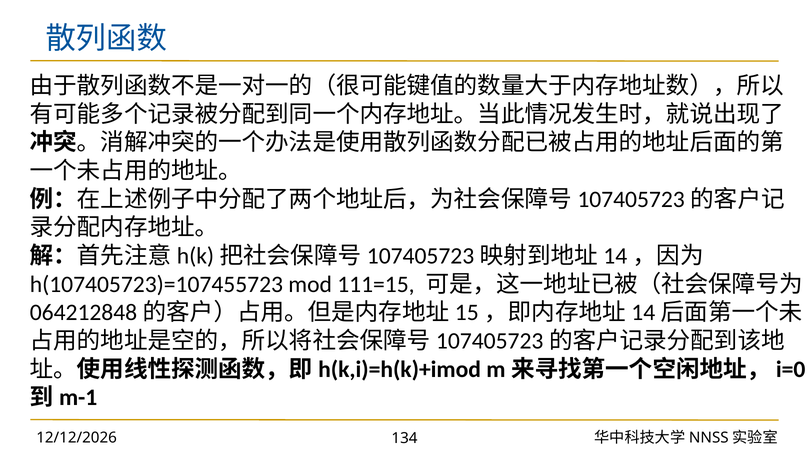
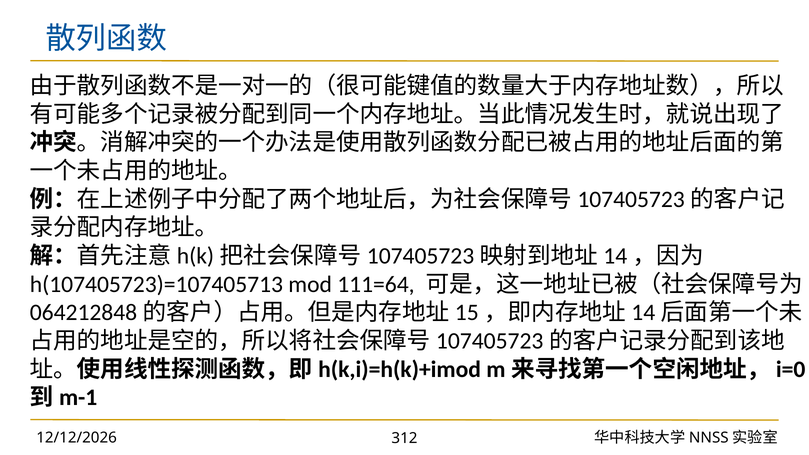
h(107405723)=107455723: h(107405723)=107455723 -> h(107405723)=107405713
111=15: 111=15 -> 111=64
134: 134 -> 312
